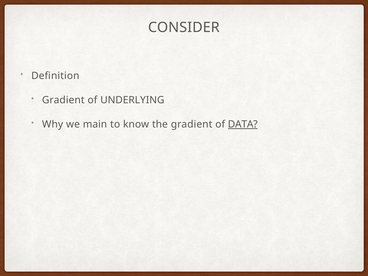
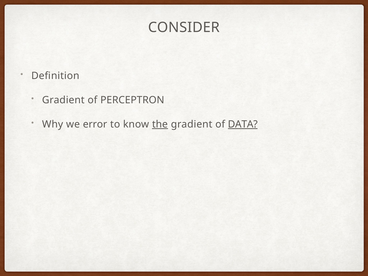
UNDERLYING: UNDERLYING -> PERCEPTRON
main: main -> error
the underline: none -> present
